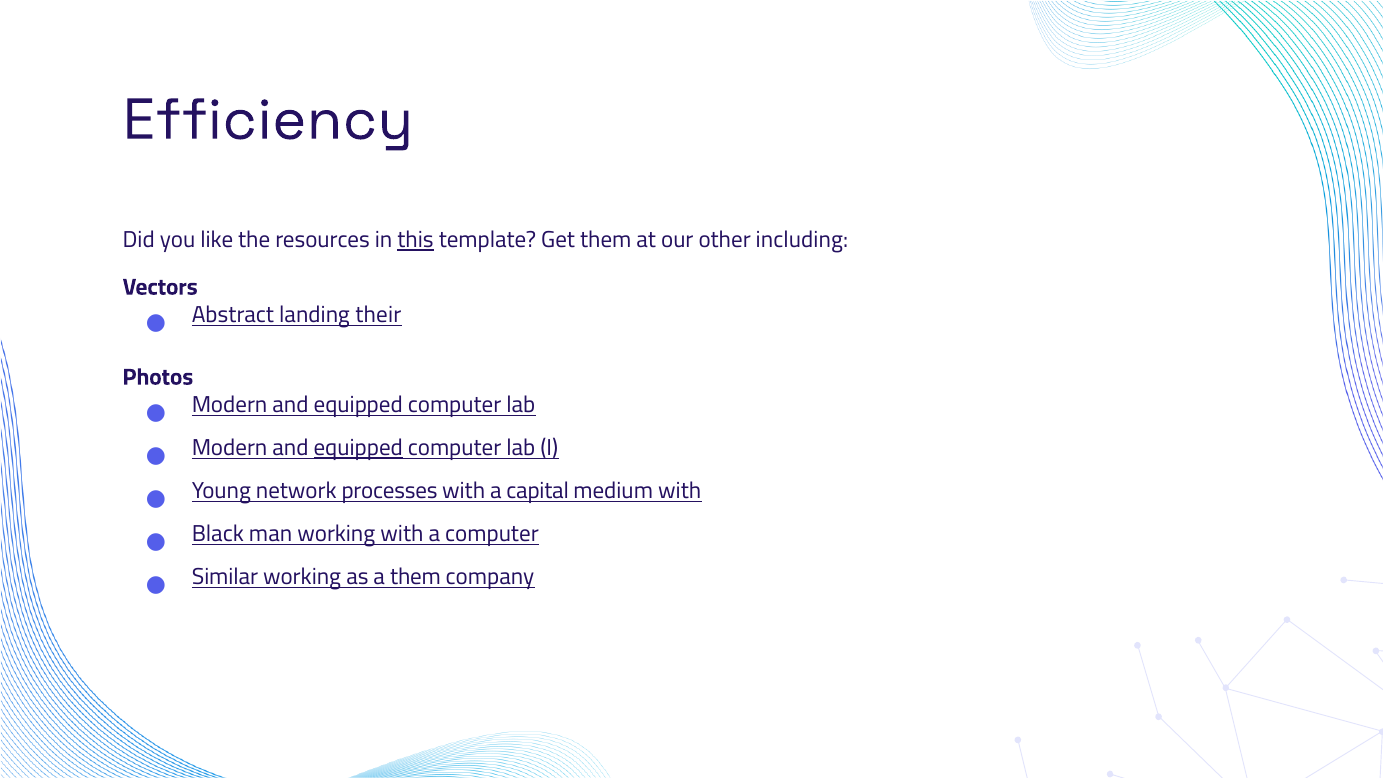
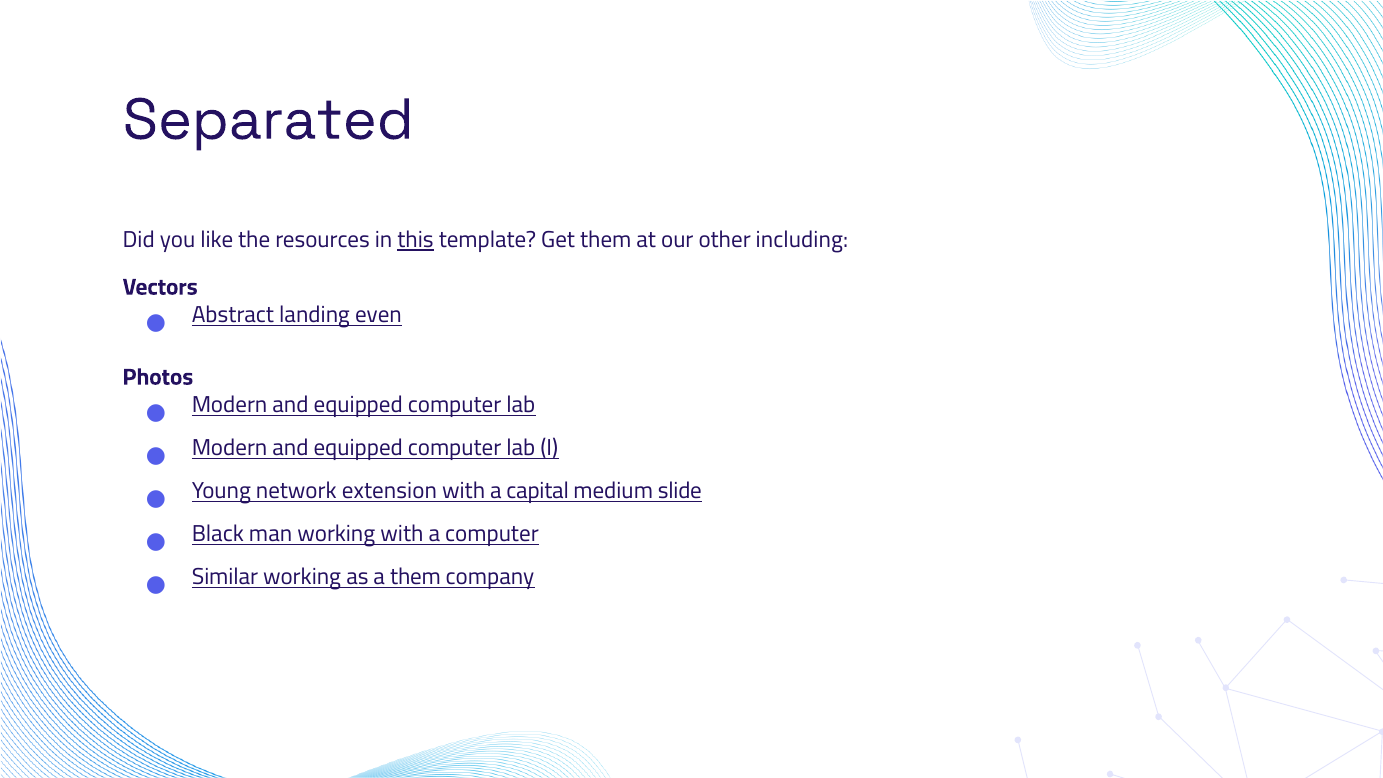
Efficiency: Efficiency -> Separated
their: their -> even
equipped at (358, 448) underline: present -> none
processes: processes -> extension
medium with: with -> slide
